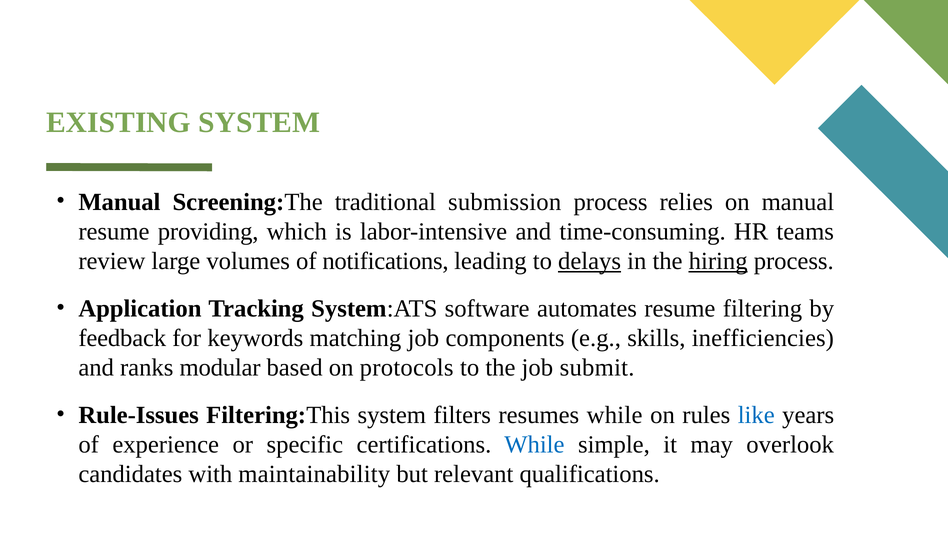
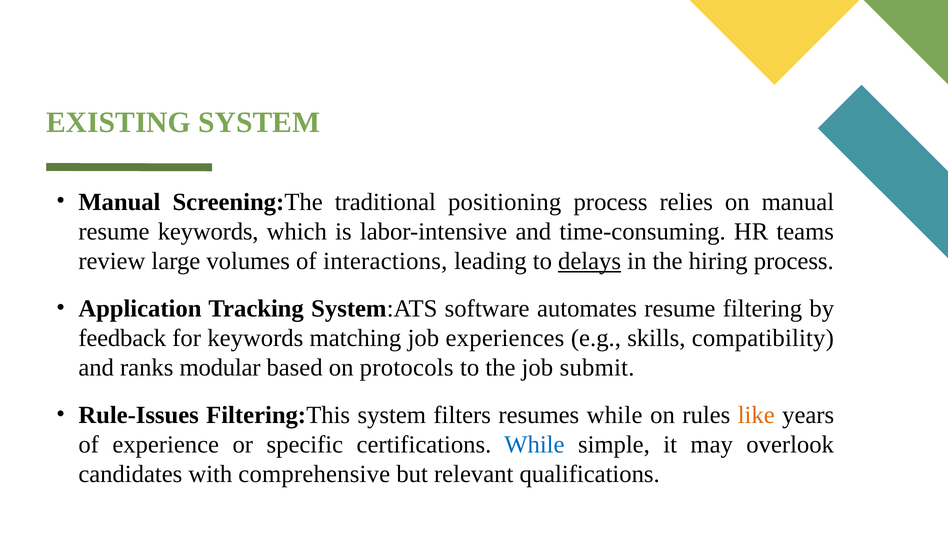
submission: submission -> positioning
resume providing: providing -> keywords
notifications: notifications -> interactions
hiring underline: present -> none
components: components -> experiences
inefficiencies: inefficiencies -> compatibility
like colour: blue -> orange
maintainability: maintainability -> comprehensive
